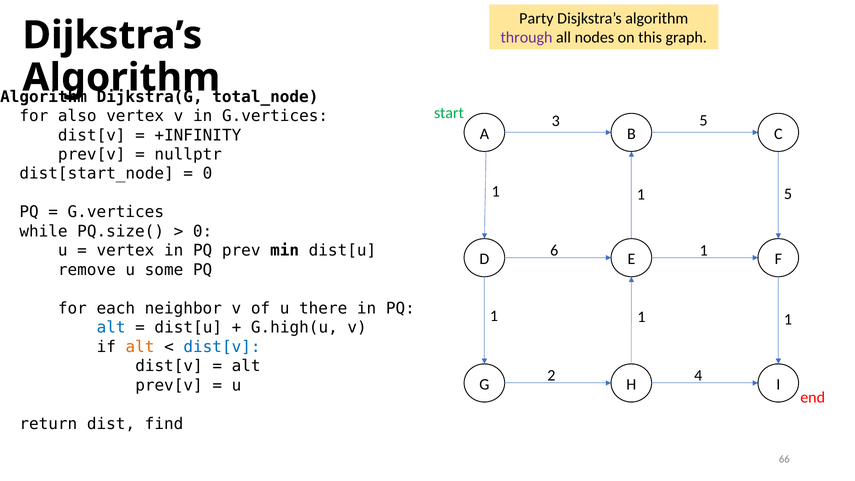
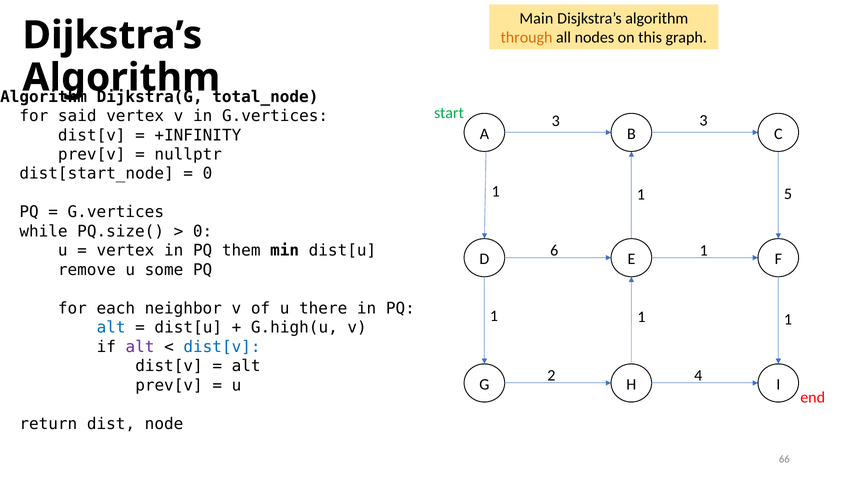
Party: Party -> Main
through colour: purple -> orange
also: also -> said
3 5: 5 -> 3
prev: prev -> them
alt at (140, 347) colour: orange -> purple
find: find -> node
